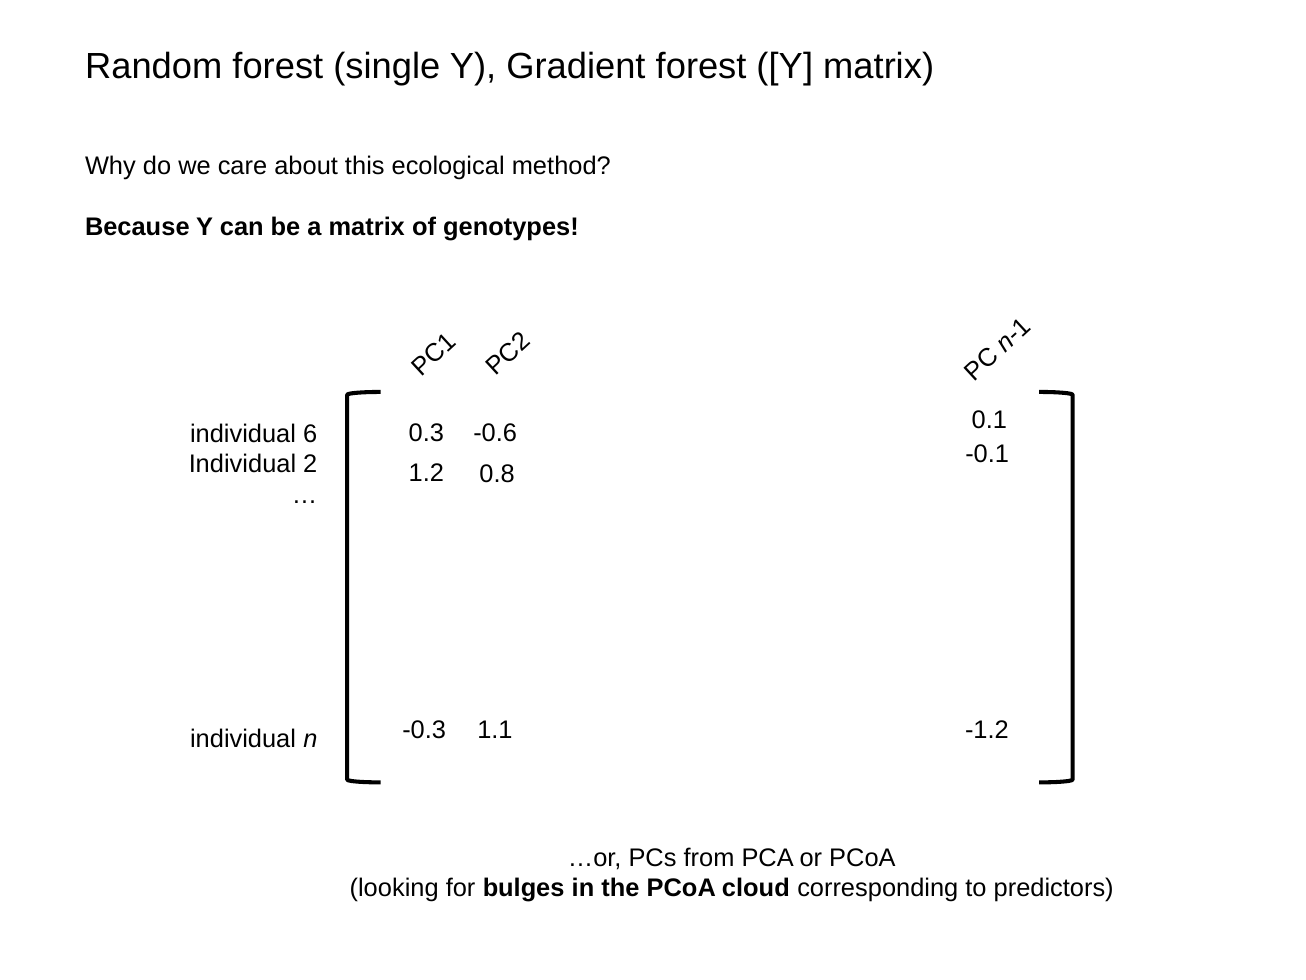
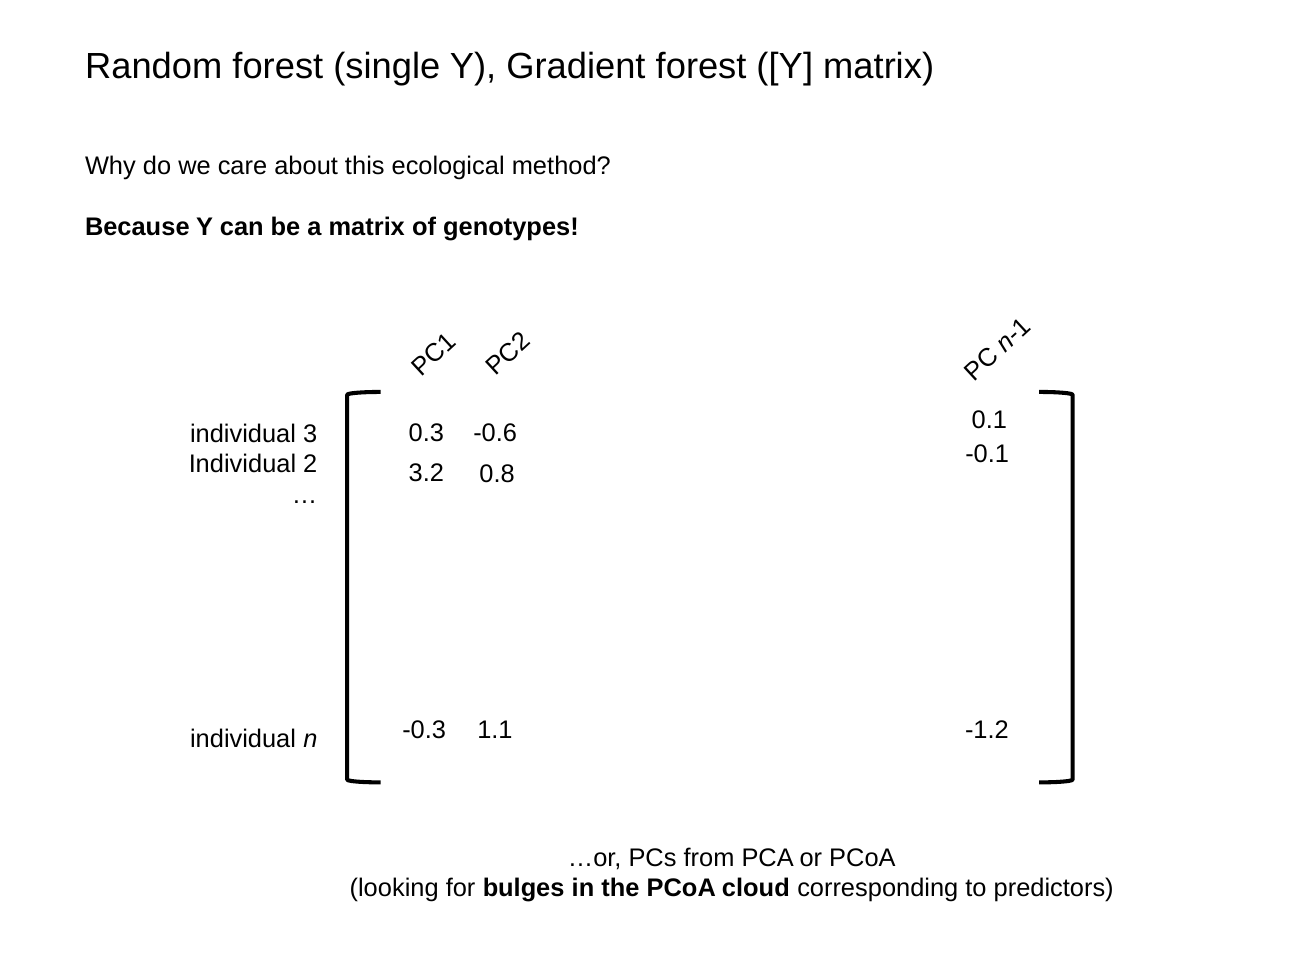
6: 6 -> 3
1.2: 1.2 -> 3.2
